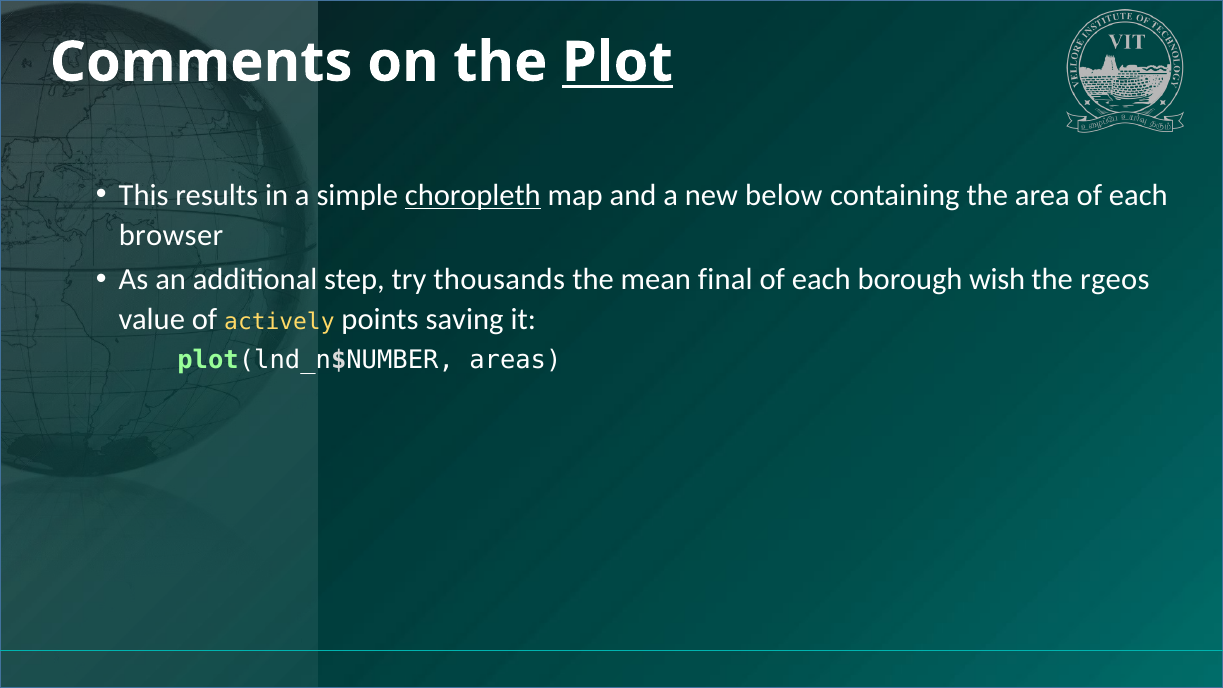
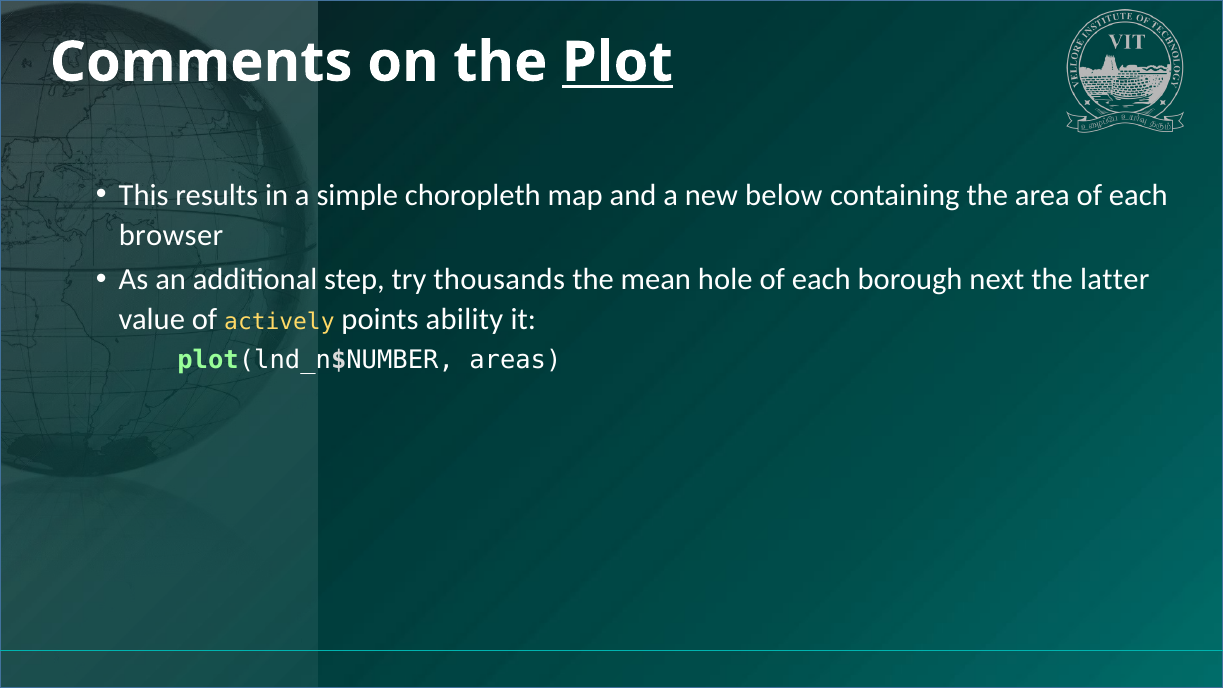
choropleth underline: present -> none
final: final -> hole
wish: wish -> next
rgeos: rgeos -> latter
saving: saving -> ability
